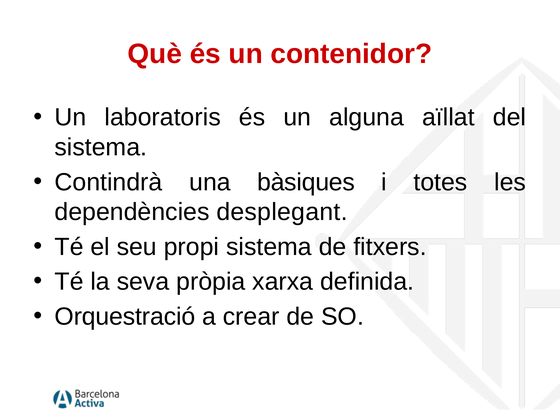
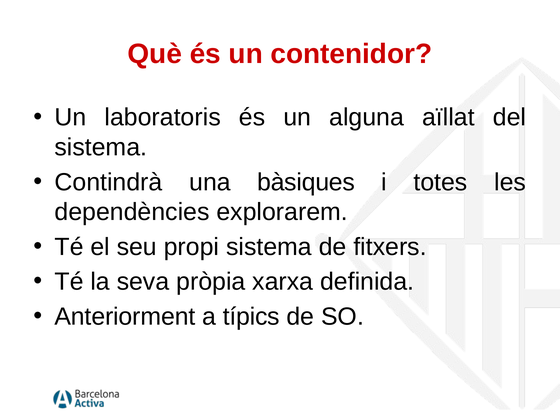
desplegant: desplegant -> explorarem
Orquestració: Orquestració -> Anteriorment
crear: crear -> típics
